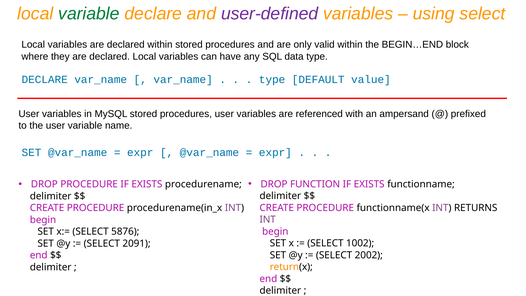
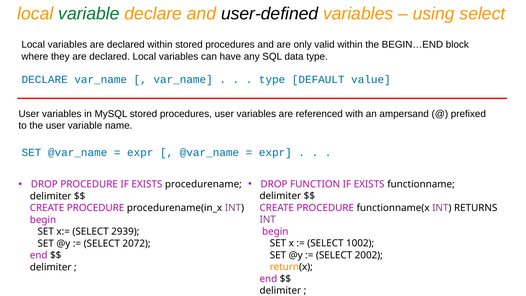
user-defined colour: purple -> black
5876: 5876 -> 2939
2091: 2091 -> 2072
